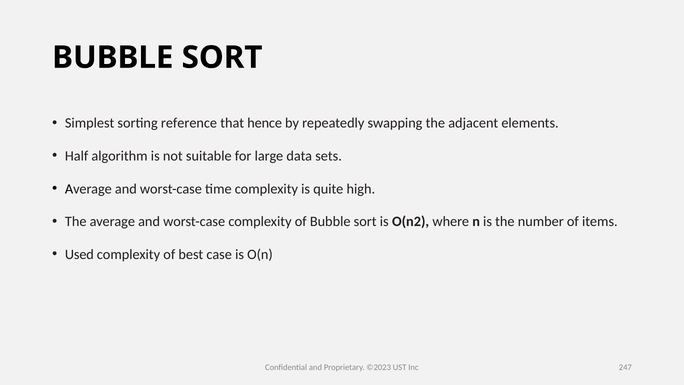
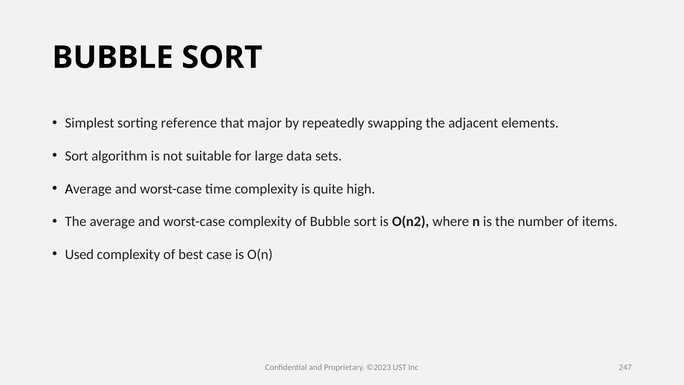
hence: hence -> major
Half at (77, 156): Half -> Sort
